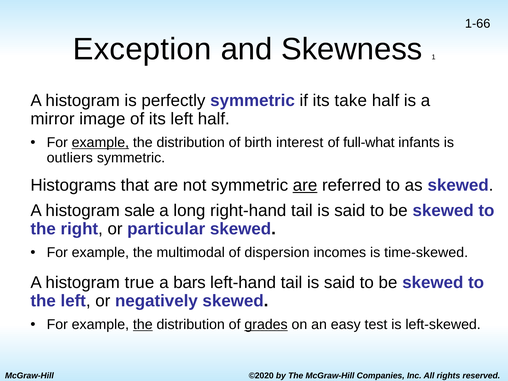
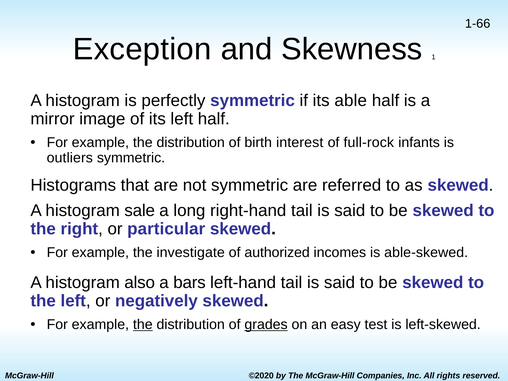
take: take -> able
example at (100, 143) underline: present -> none
full-what: full-what -> full-rock
are at (305, 185) underline: present -> none
multimodal: multimodal -> investigate
dispersion: dispersion -> authorized
time-skewed: time-skewed -> able-skewed
true: true -> also
